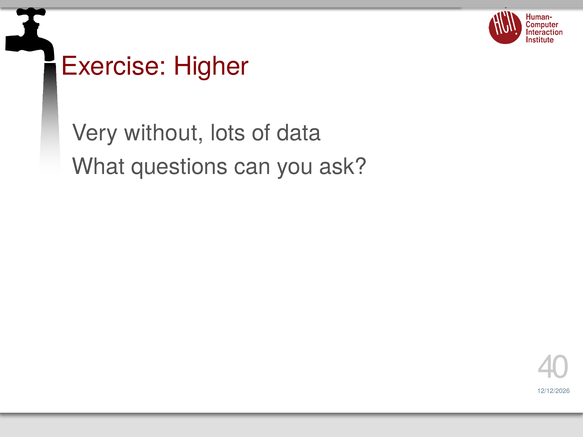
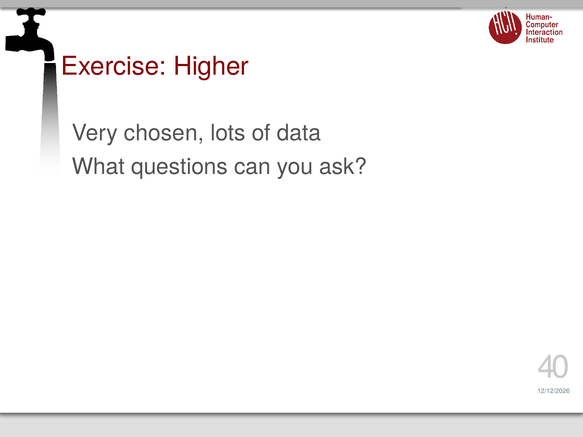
without: without -> chosen
